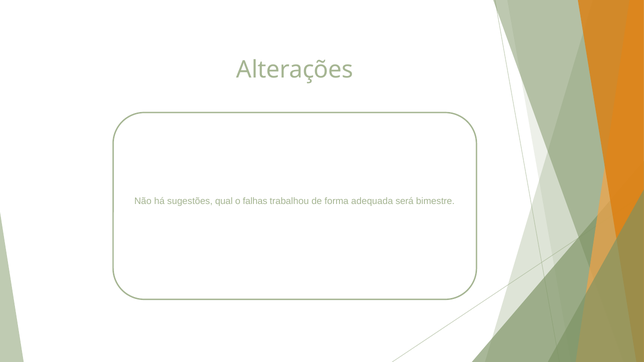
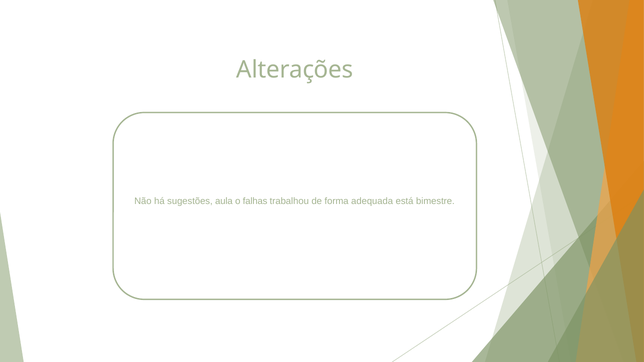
qual: qual -> aula
será: será -> está
